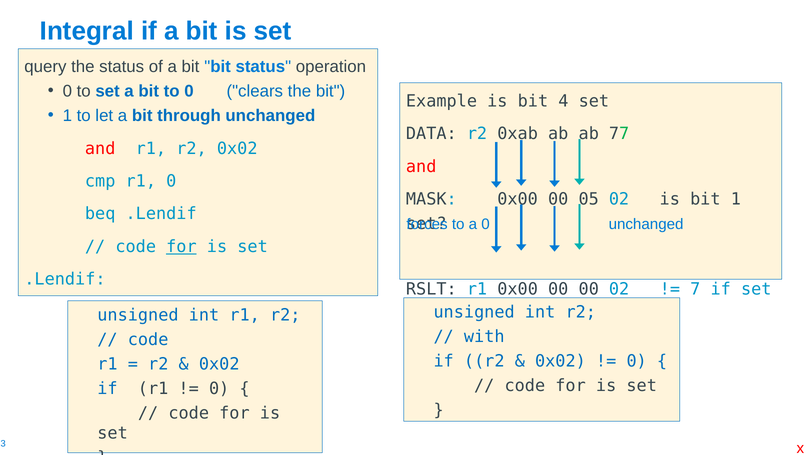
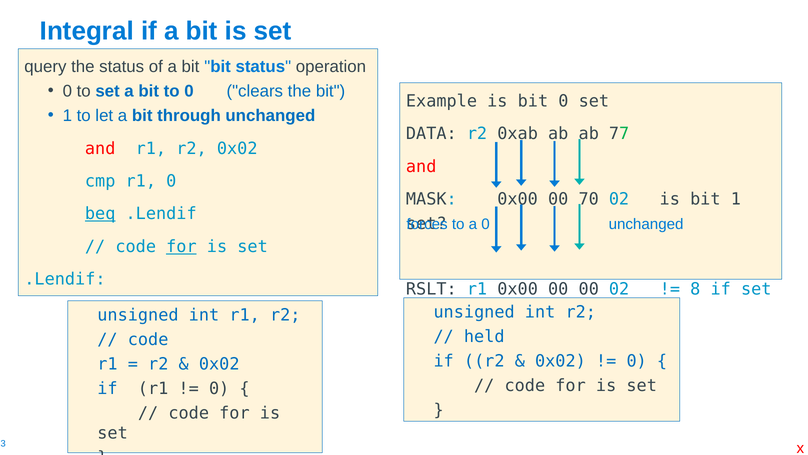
bit 4: 4 -> 0
05: 05 -> 70
beq underline: none -> present
7: 7 -> 8
with: with -> held
